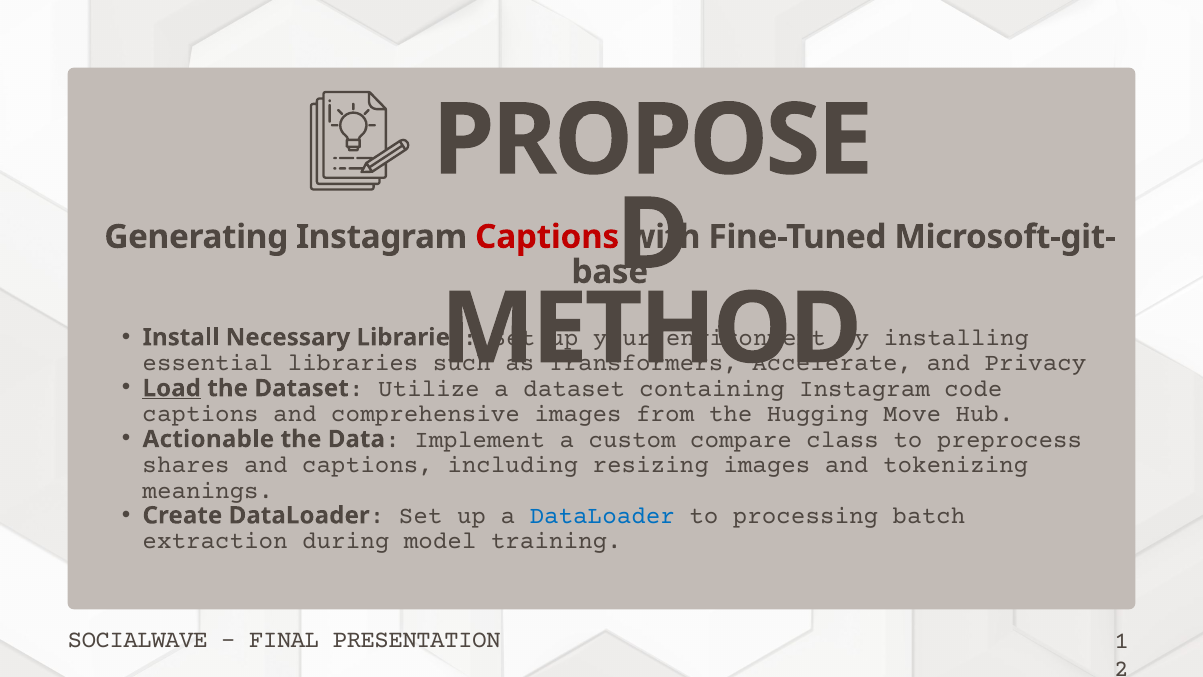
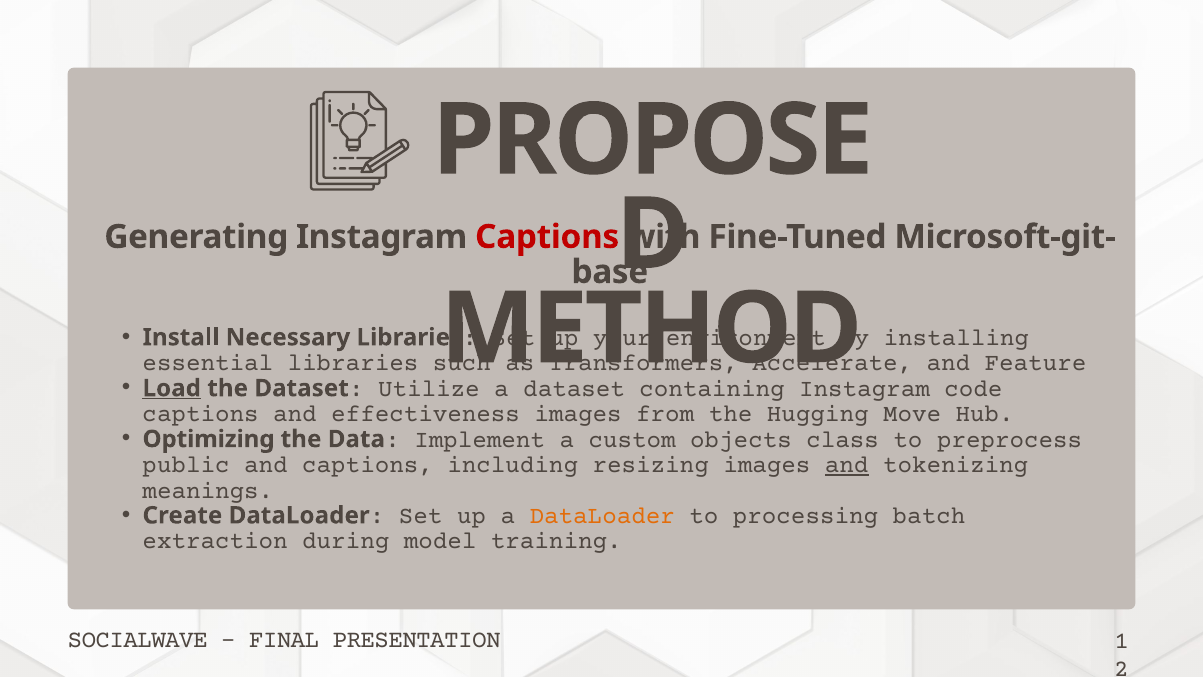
Privacy: Privacy -> Feature
comprehensive: comprehensive -> effectiveness
Actionable: Actionable -> Optimizing
compare: compare -> objects
shares: shares -> public
and at (847, 464) underline: none -> present
DataLoader at (602, 515) colour: blue -> orange
